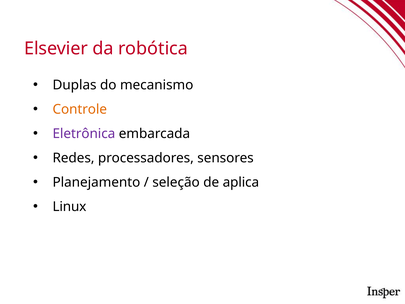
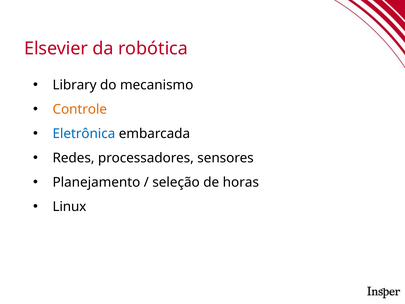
Duplas: Duplas -> Library
Eletrônica colour: purple -> blue
aplica: aplica -> horas
